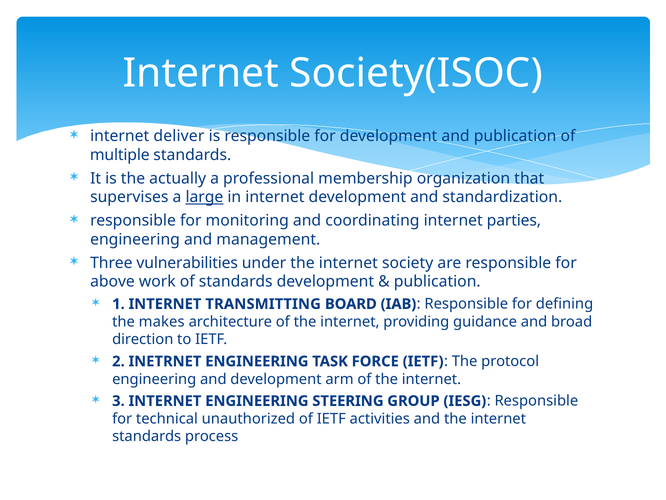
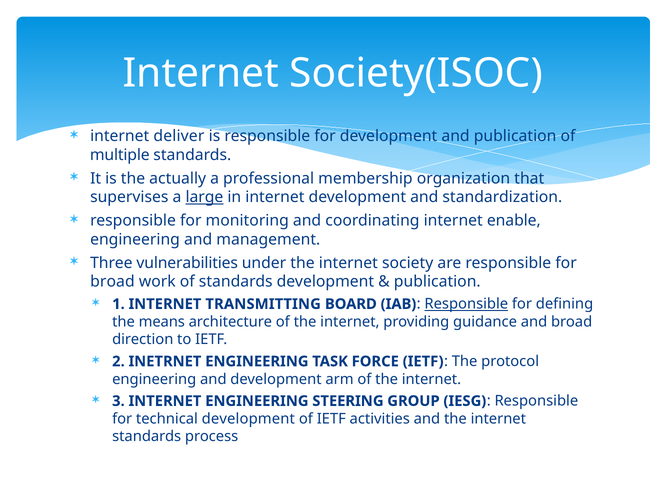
parties: parties -> enable
above at (113, 281): above -> broad
Responsible at (466, 304) underline: none -> present
makes: makes -> means
technical unauthorized: unauthorized -> development
